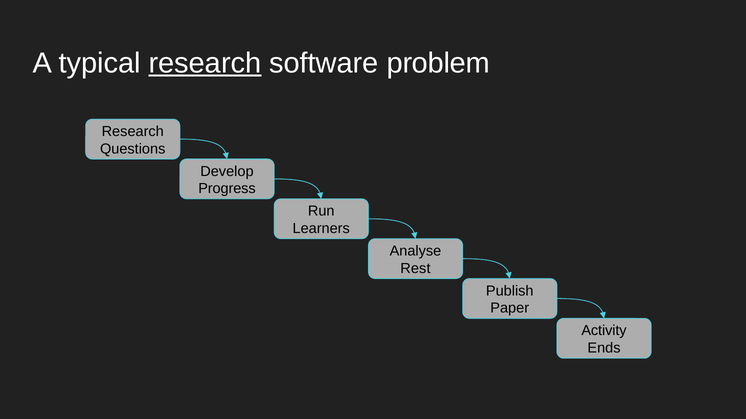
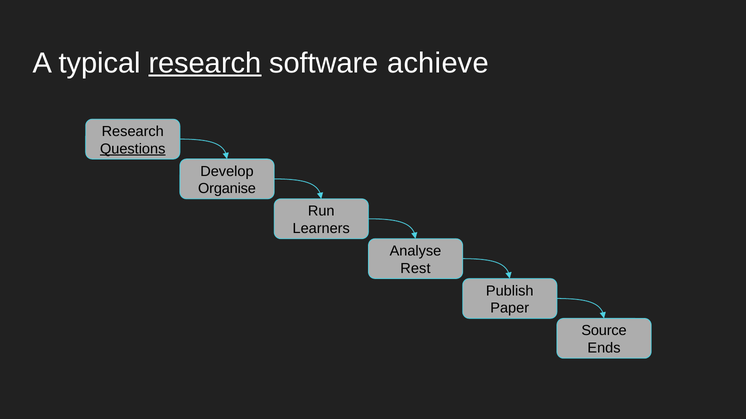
problem: problem -> achieve
Questions underline: none -> present
Progress: Progress -> Organise
Activity: Activity -> Source
